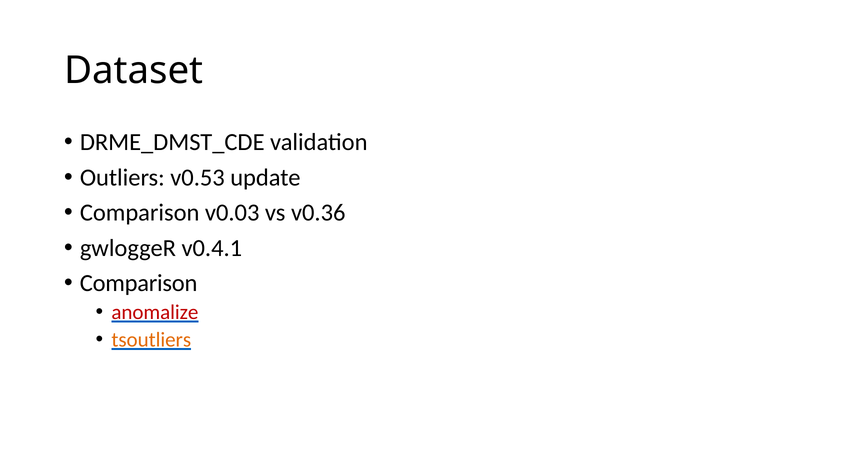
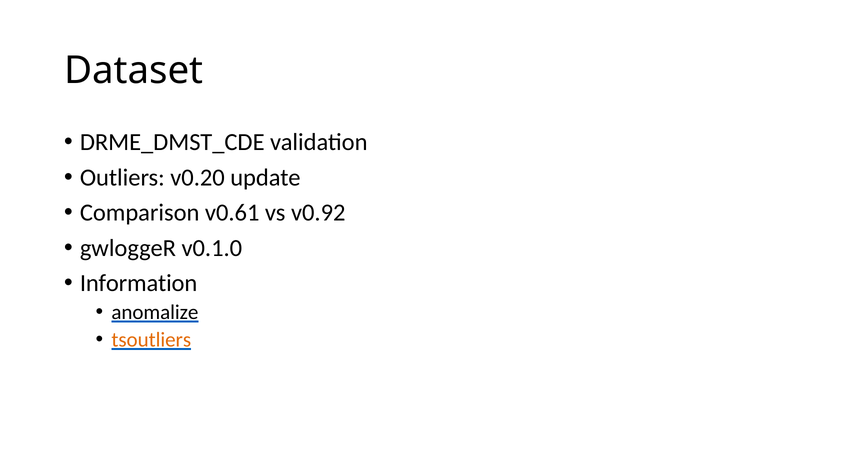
v0.53: v0.53 -> v0.20
v0.03: v0.03 -> v0.61
v0.36: v0.36 -> v0.92
v0.4.1: v0.4.1 -> v0.1.0
Comparison at (139, 283): Comparison -> Information
anomalize colour: red -> black
